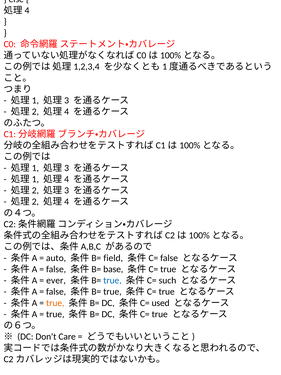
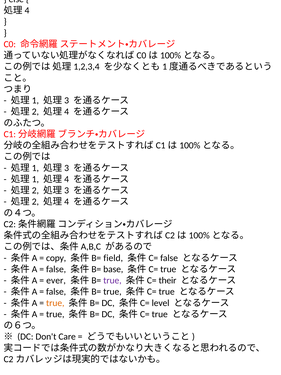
auto: auto -> copy
true at (112, 280) colour: blue -> purple
such: such -> their
used: used -> level
